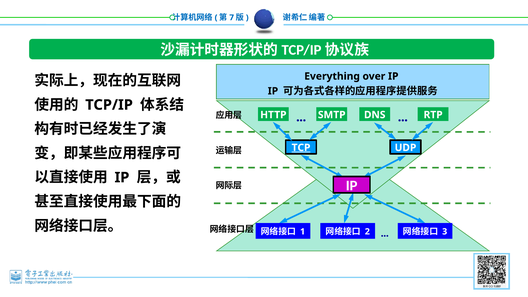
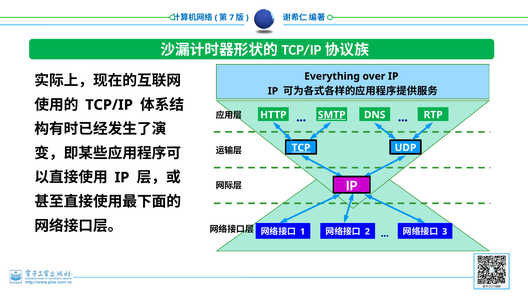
SMTP underline: none -> present
